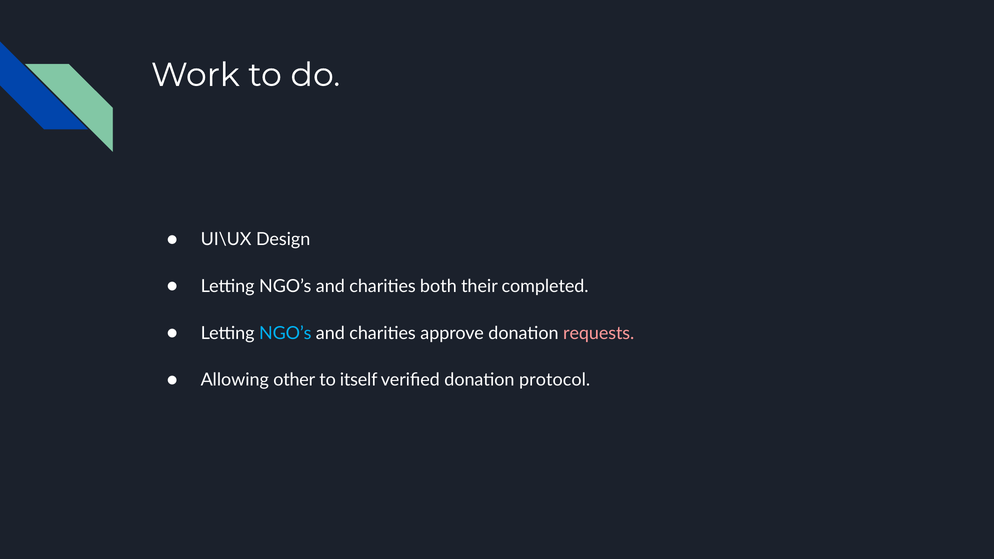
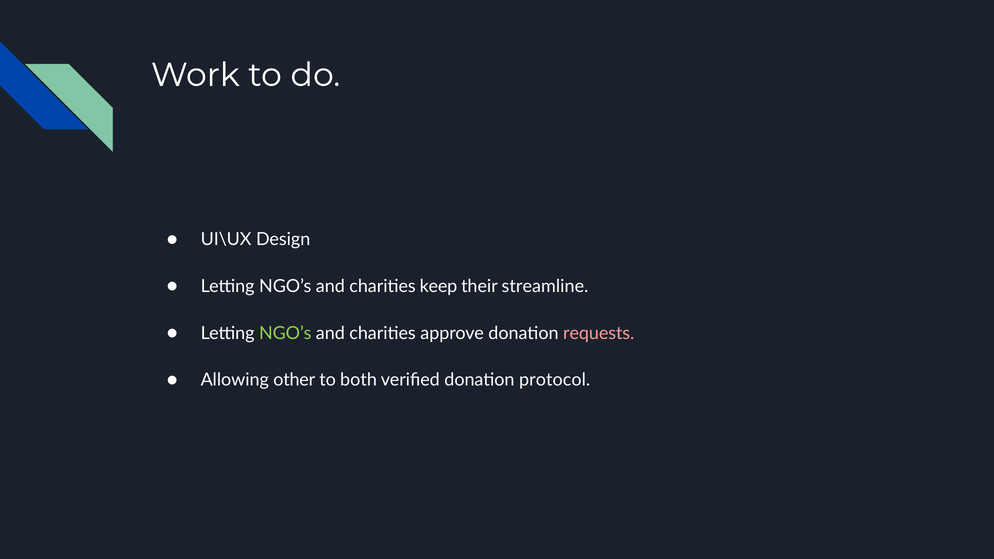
both: both -> keep
completed: completed -> streamline
NGO’s at (285, 333) colour: light blue -> light green
itself: itself -> both
